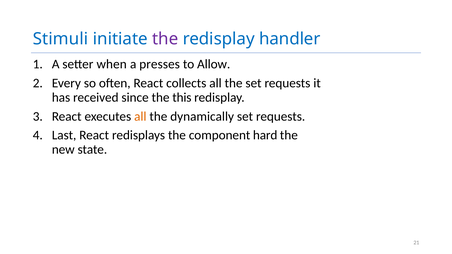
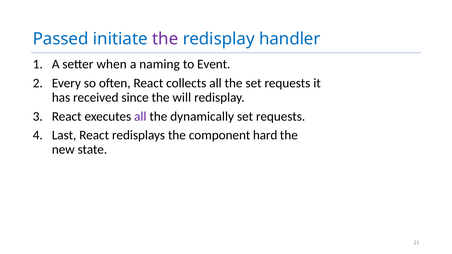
Stimuli: Stimuli -> Passed
presses: presses -> naming
Allow: Allow -> Event
this: this -> will
all at (140, 116) colour: orange -> purple
